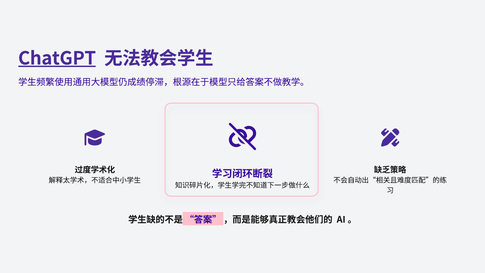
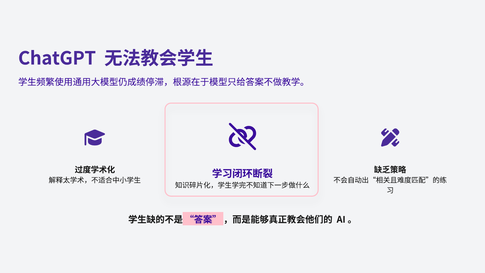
ChatGPT underline: present -> none
